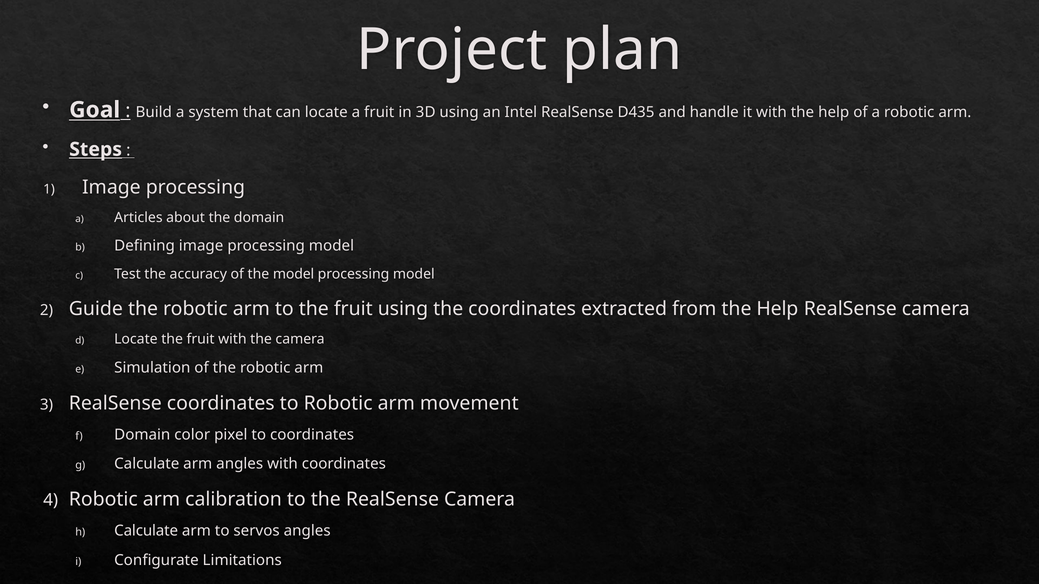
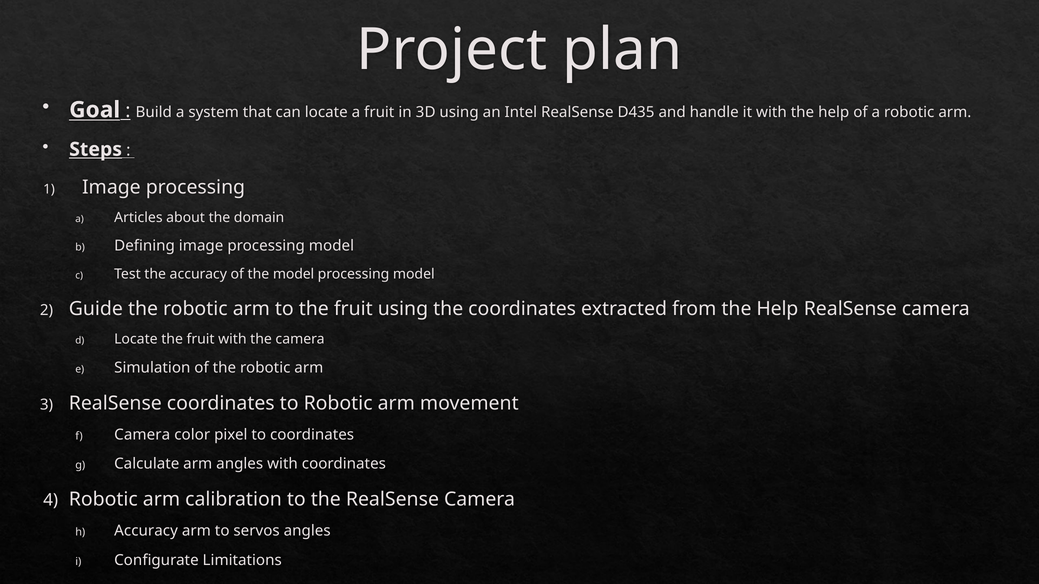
Domain at (142, 435): Domain -> Camera
Calculate at (146, 531): Calculate -> Accuracy
